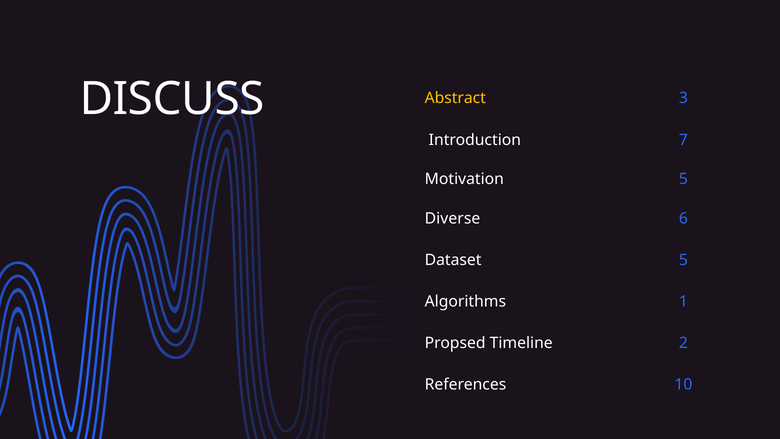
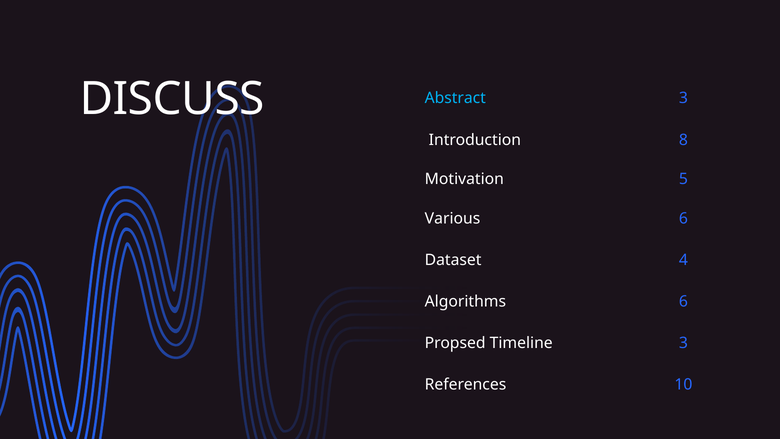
Abstract colour: yellow -> light blue
7: 7 -> 8
Diverse: Diverse -> Various
Dataset 5: 5 -> 4
Algorithms 1: 1 -> 6
Timeline 2: 2 -> 3
